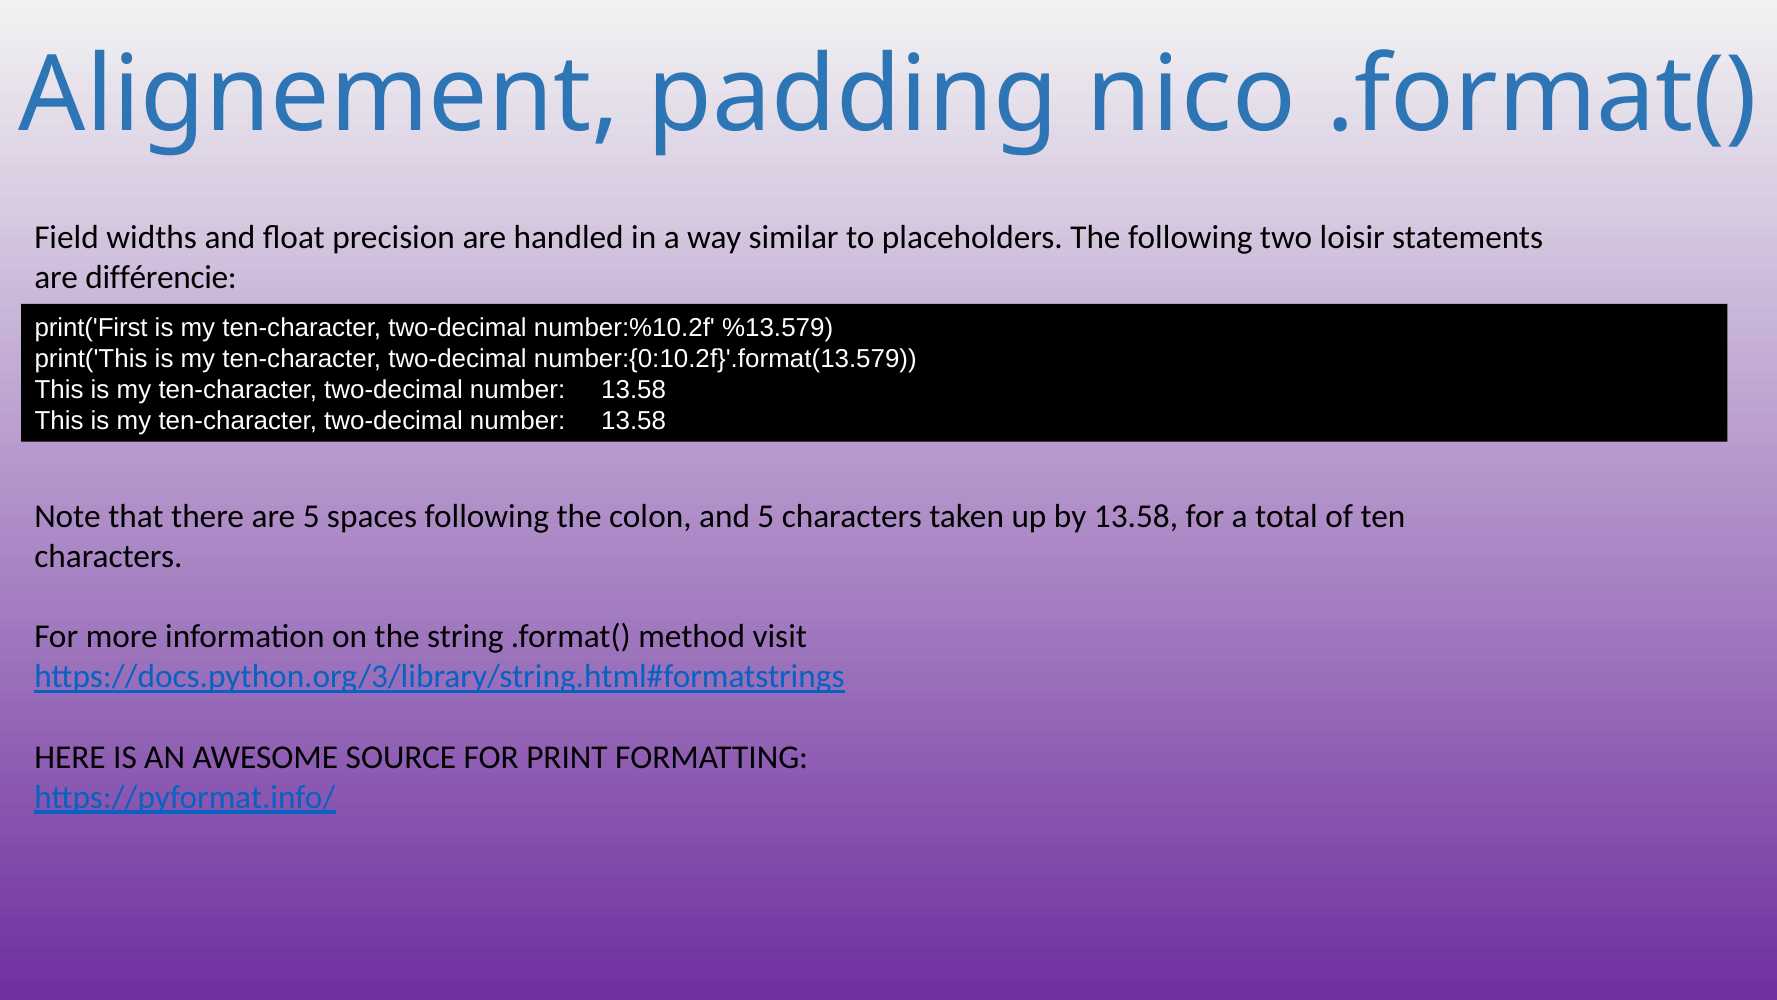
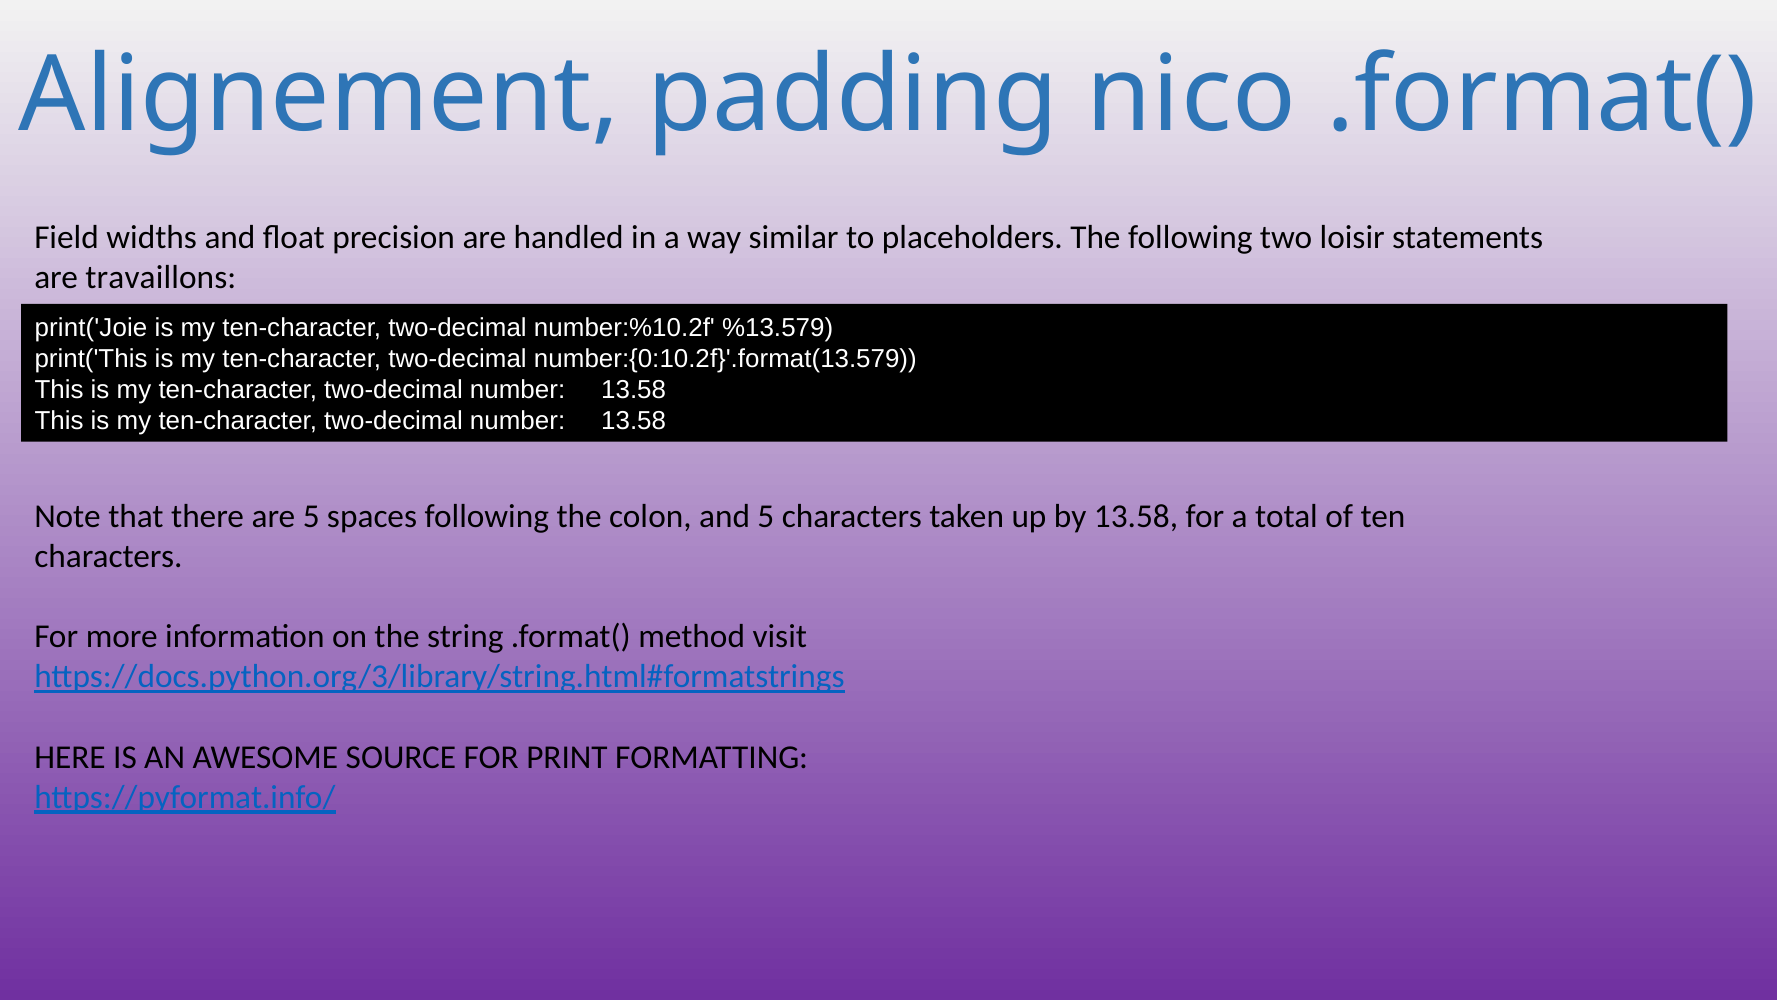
différencie: différencie -> travaillons
print('First: print('First -> print('Joie
